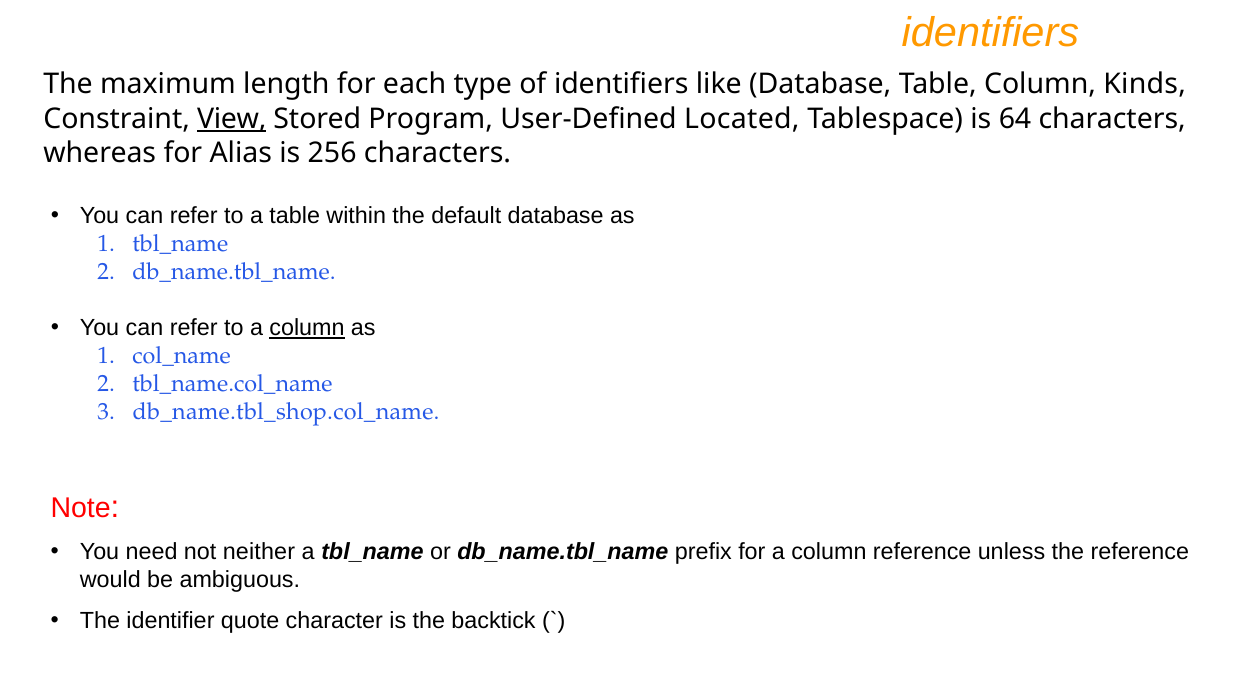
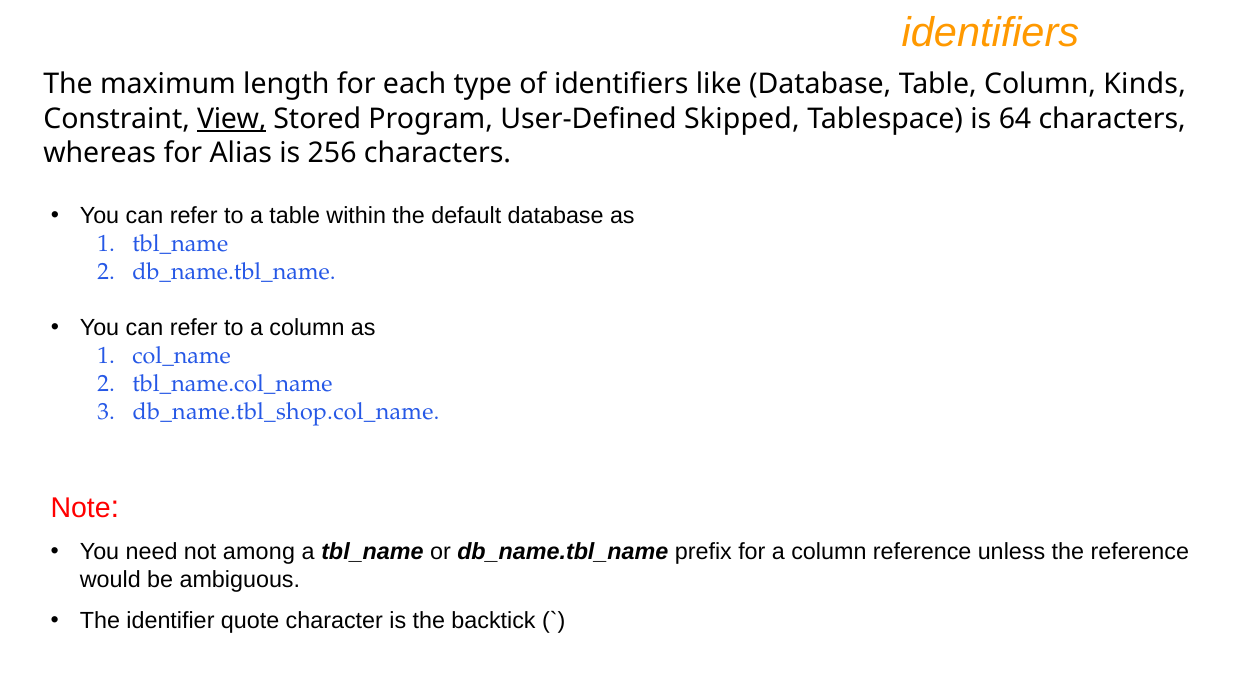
Located: Located -> Skipped
column at (307, 328) underline: present -> none
neither: neither -> among
